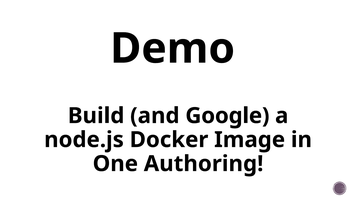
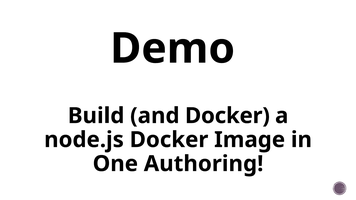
and Google: Google -> Docker
